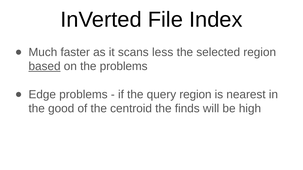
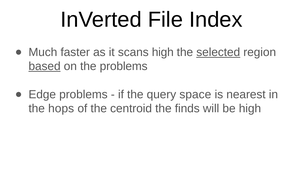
scans less: less -> high
selected underline: none -> present
query region: region -> space
good: good -> hops
